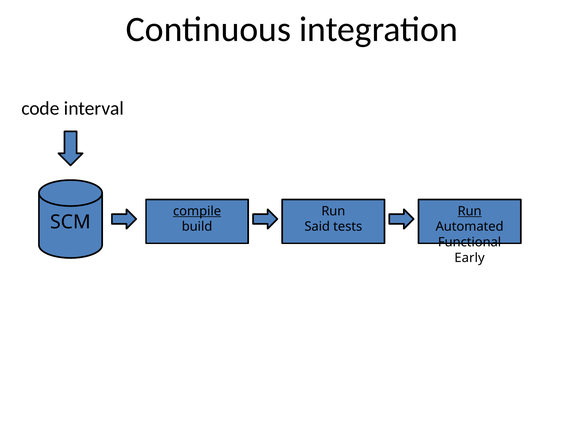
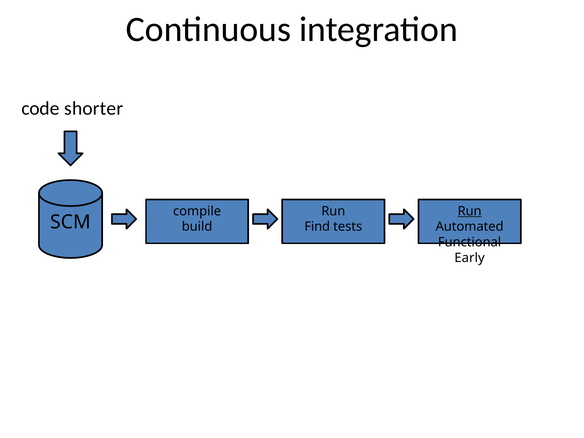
interval: interval -> shorter
compile underline: present -> none
Said: Said -> Find
